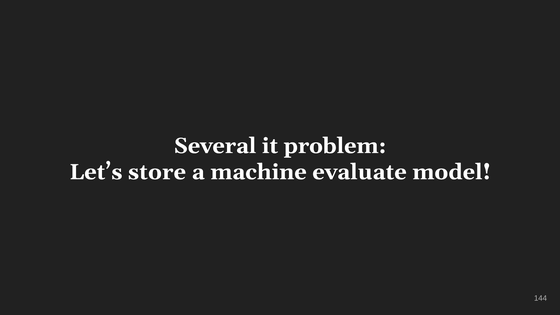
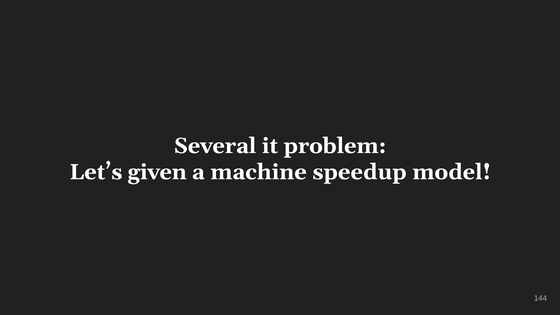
store: store -> given
evaluate: evaluate -> speedup
